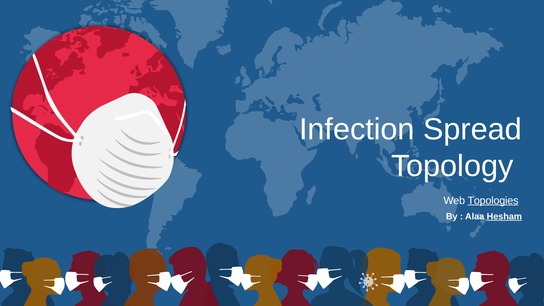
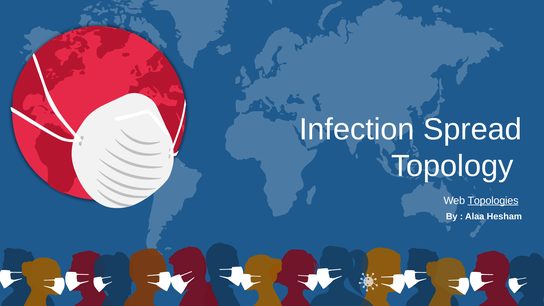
Hesham underline: present -> none
